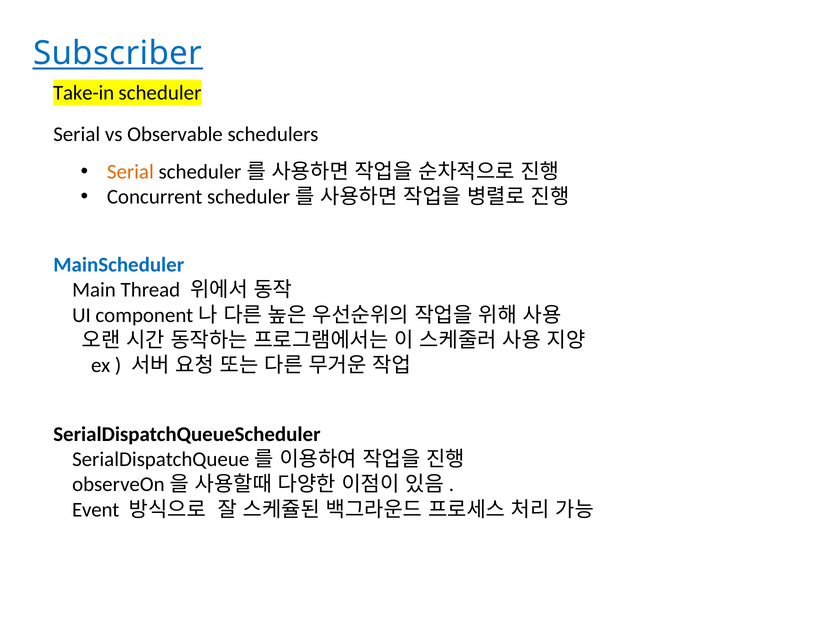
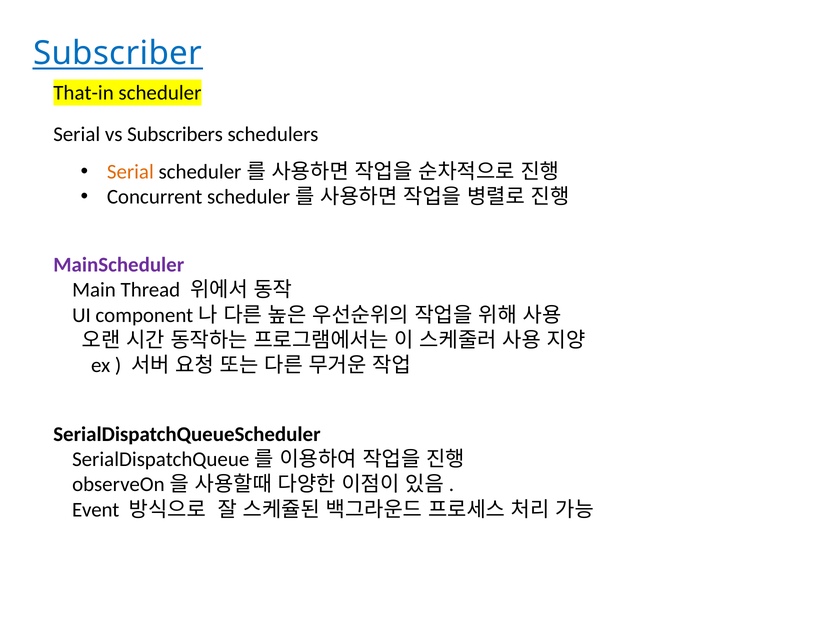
Take-in: Take-in -> That-in
Observable: Observable -> Subscribers
MainScheduler colour: blue -> purple
